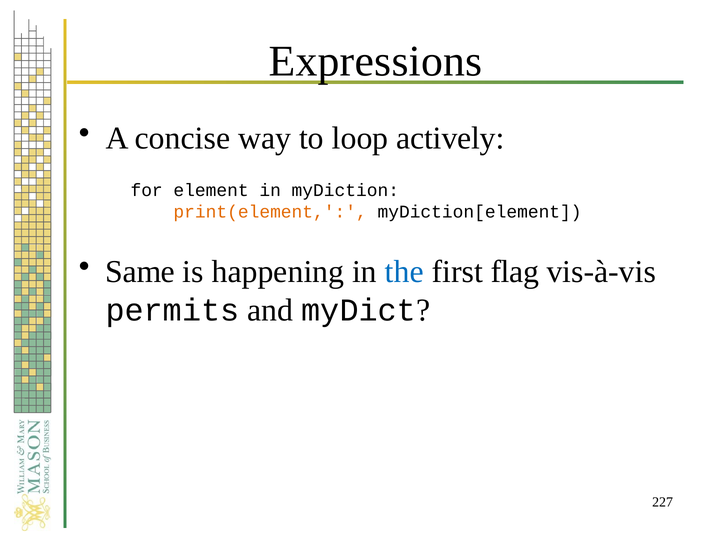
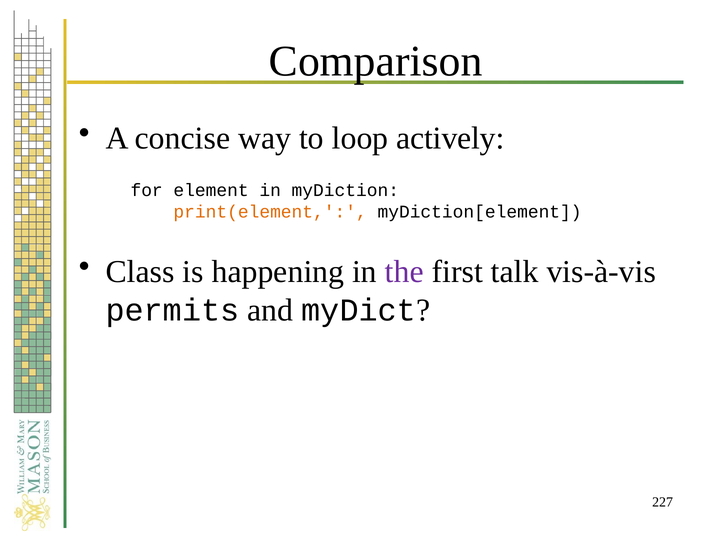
Expressions: Expressions -> Comparison
Same: Same -> Class
the colour: blue -> purple
flag: flag -> talk
